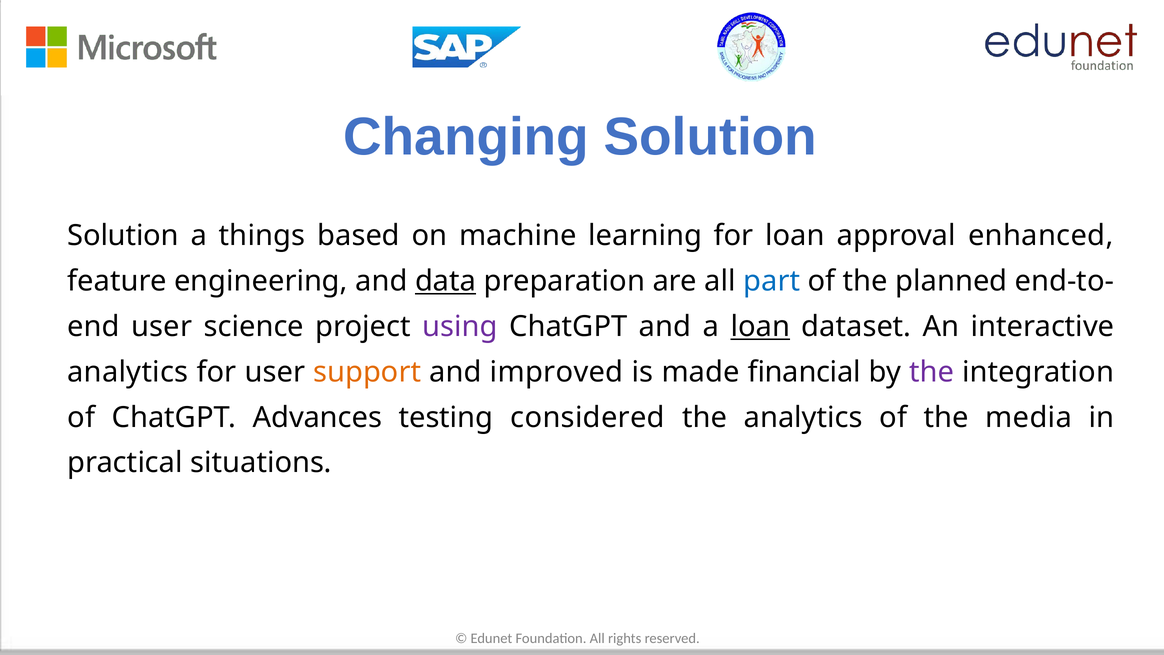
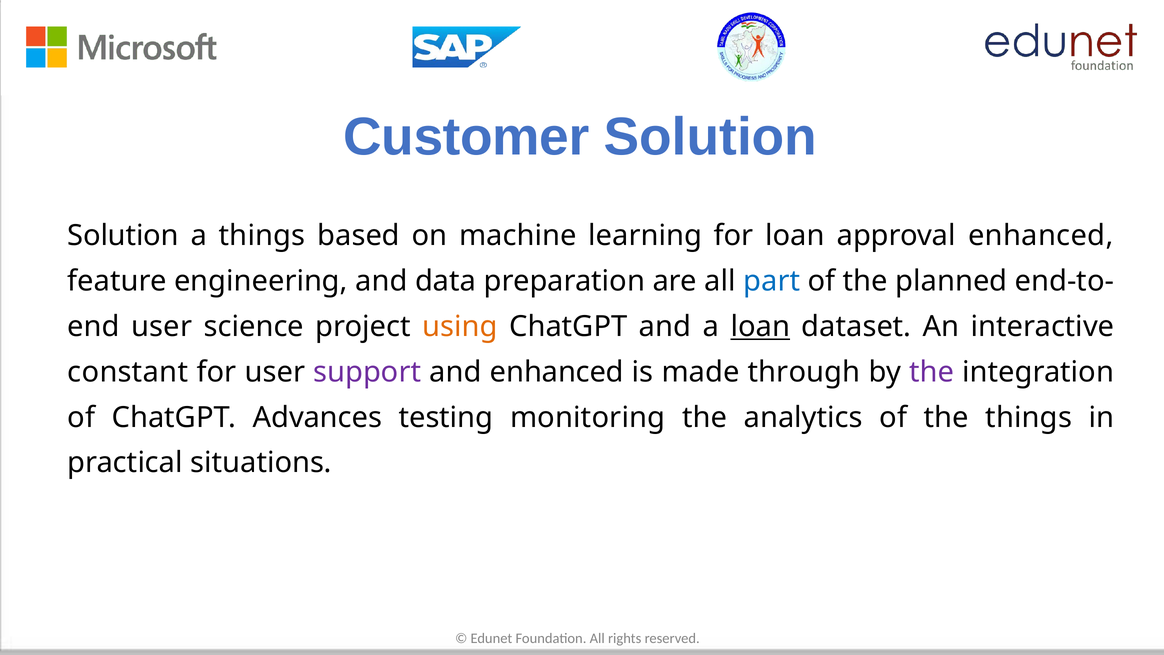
Changing: Changing -> Customer
data underline: present -> none
using colour: purple -> orange
analytics at (128, 372): analytics -> constant
support colour: orange -> purple
and improved: improved -> enhanced
financial: financial -> through
considered: considered -> monitoring
the media: media -> things
